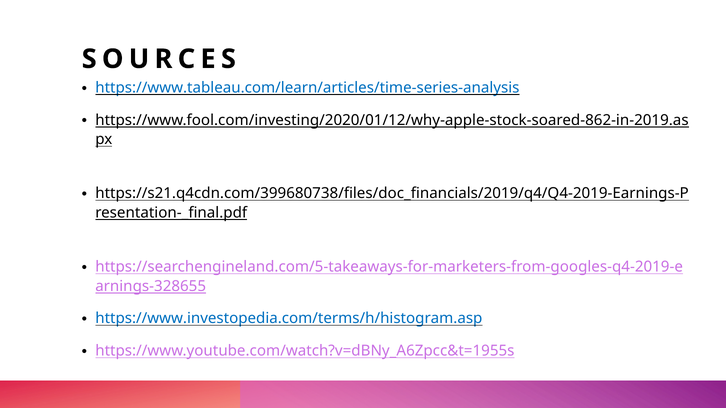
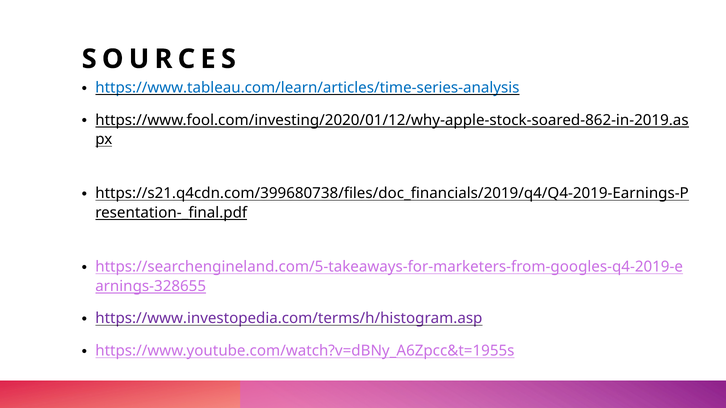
https://www.investopedia.com/terms/h/histogram.asp colour: blue -> purple
